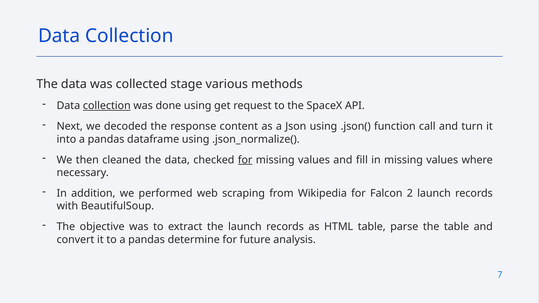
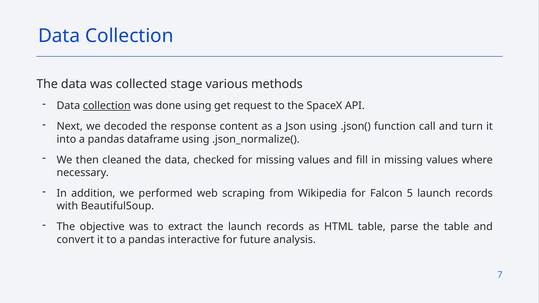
for at (245, 160) underline: present -> none
2: 2 -> 5
determine: determine -> interactive
